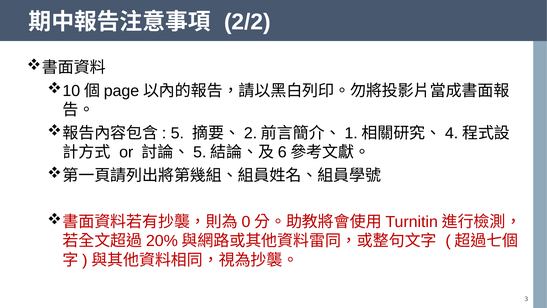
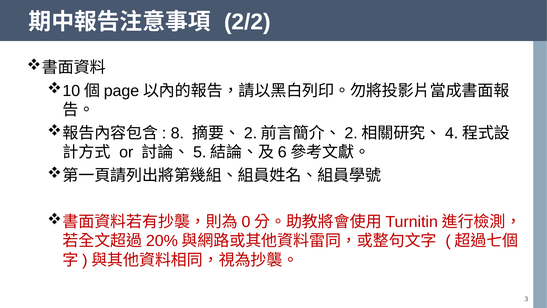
5 at (177, 133): 5 -> 8
1 at (351, 133): 1 -> 2
